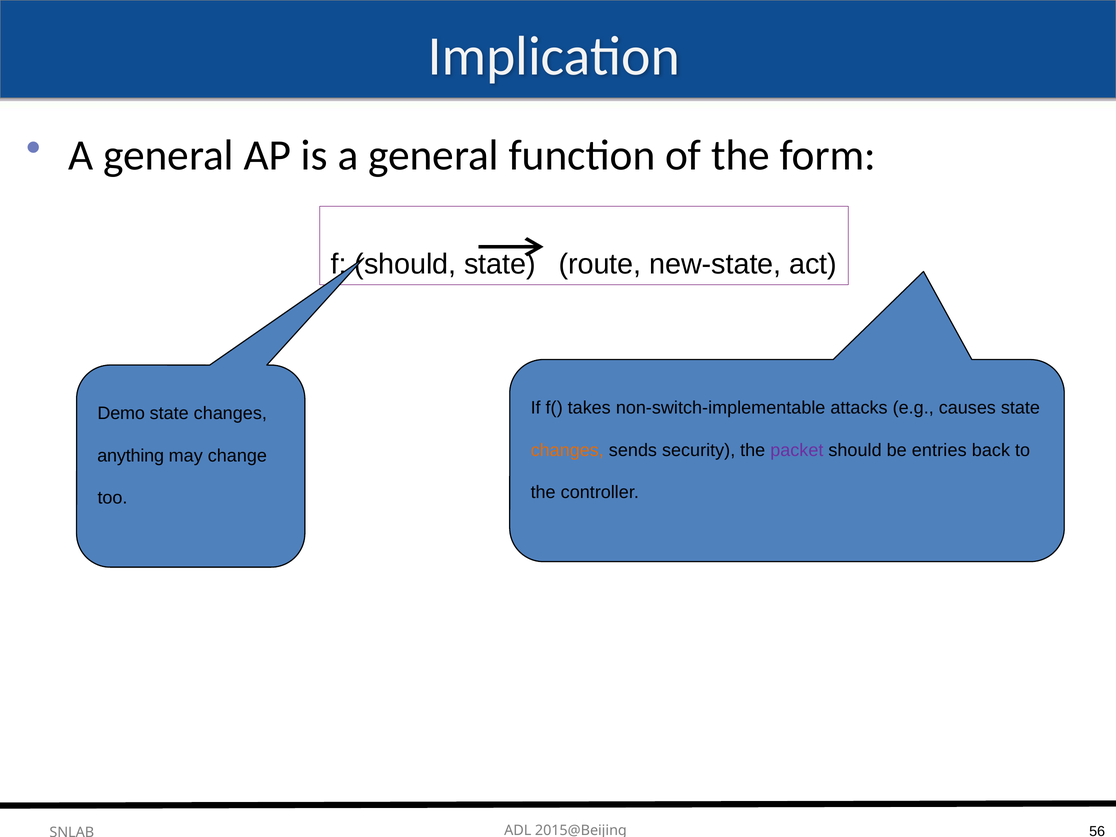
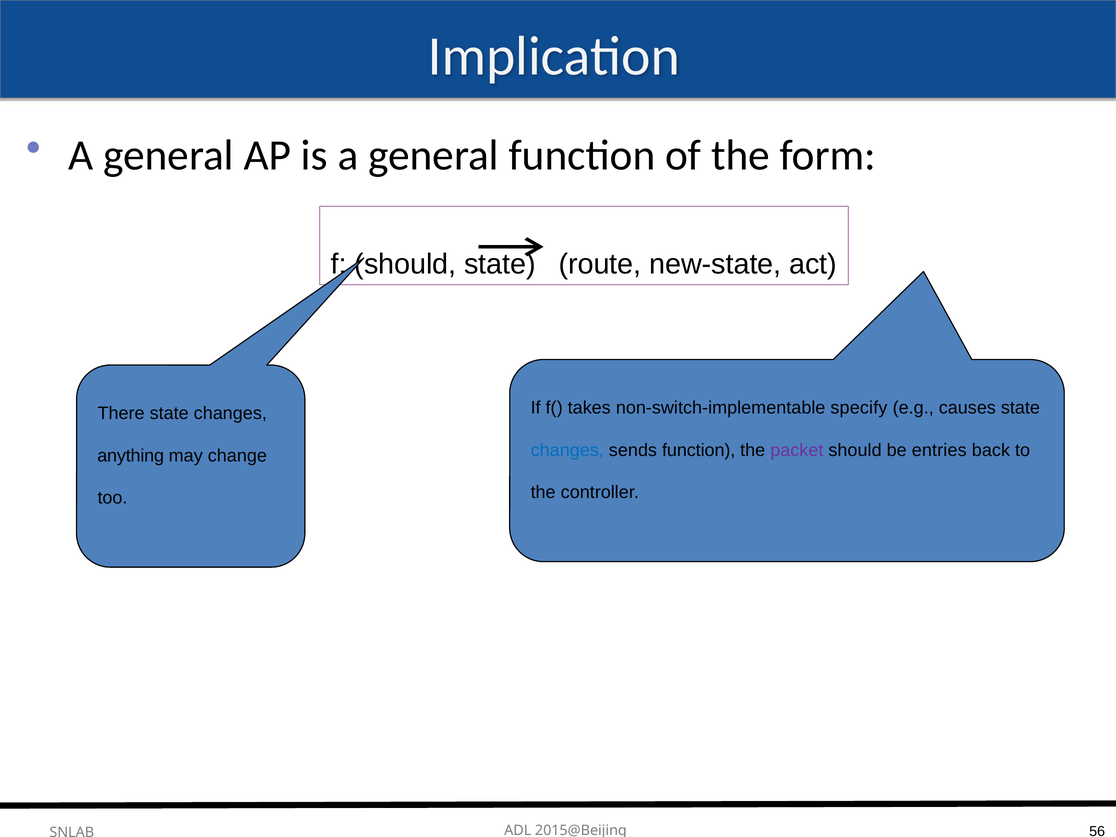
attacks: attacks -> specify
Demo: Demo -> There
changes at (567, 450) colour: orange -> blue
sends security: security -> function
